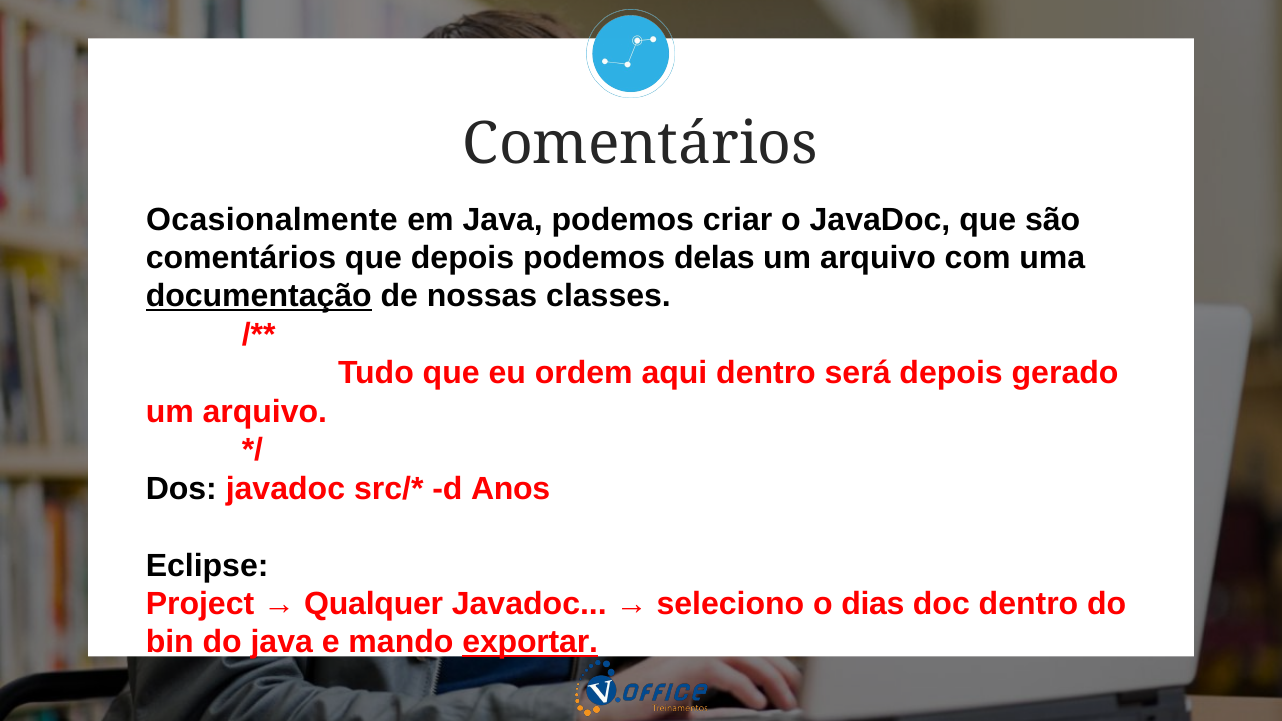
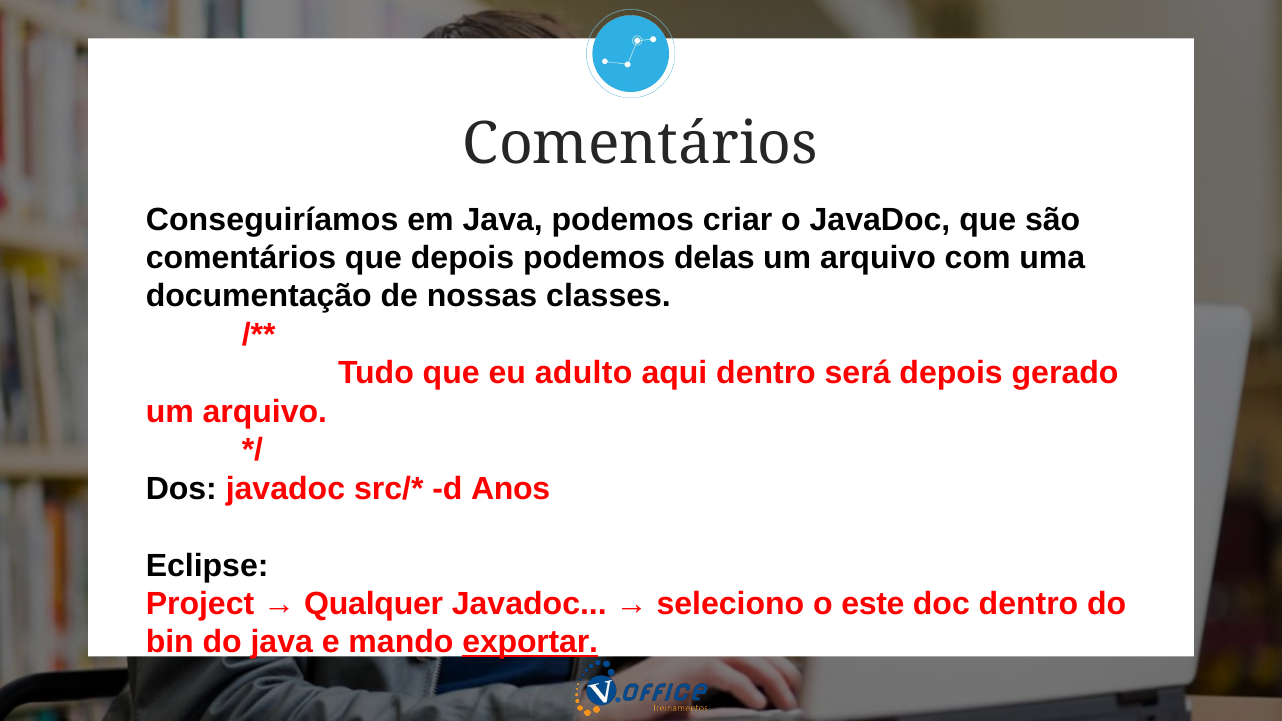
Ocasionalmente: Ocasionalmente -> Conseguiríamos
documentação underline: present -> none
ordem: ordem -> adulto
dias: dias -> este
